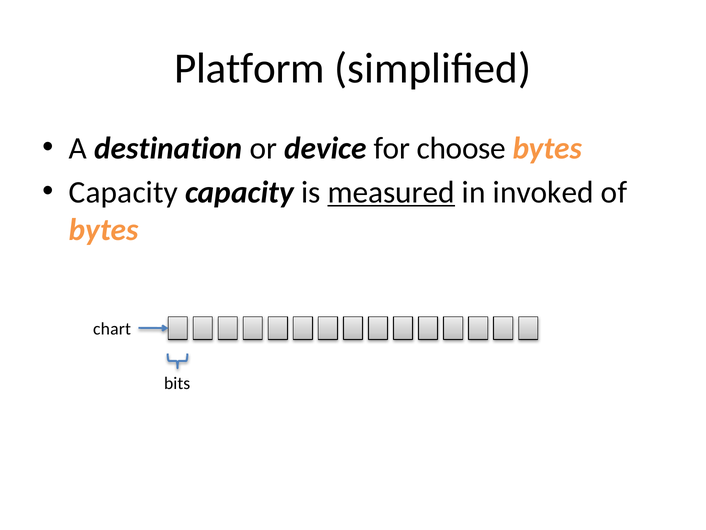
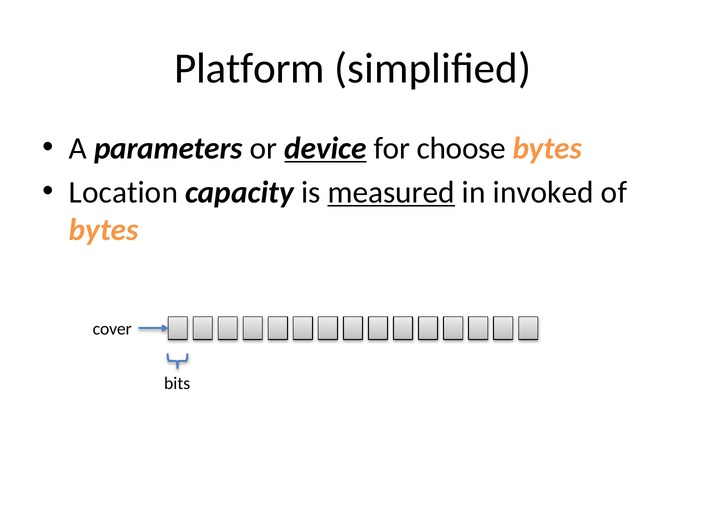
destination: destination -> parameters
device underline: none -> present
Capacity at (123, 192): Capacity -> Location
chart: chart -> cover
